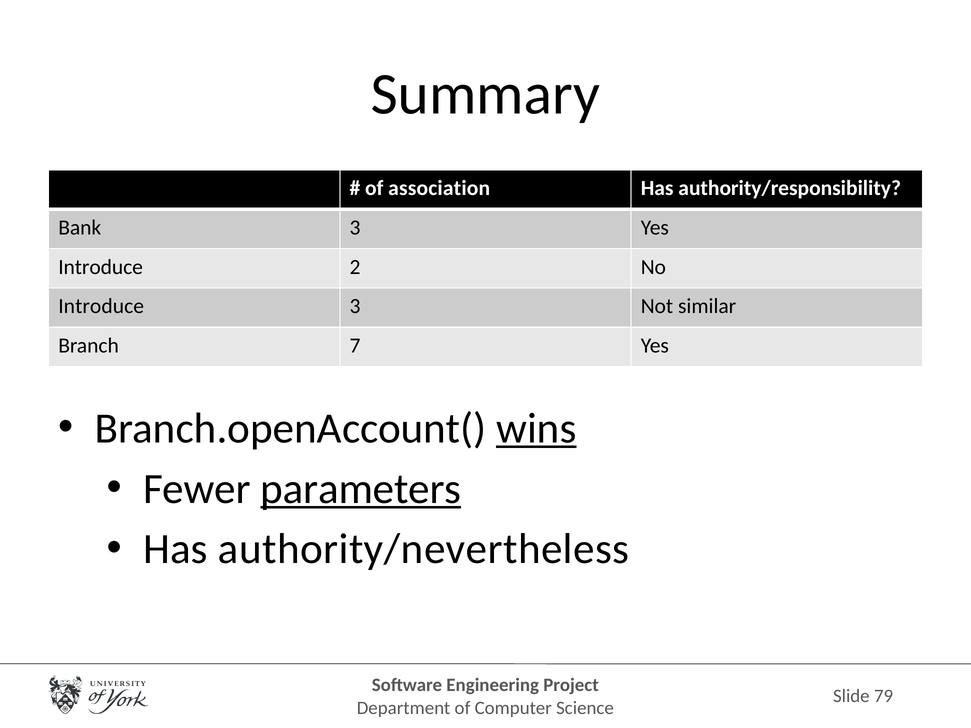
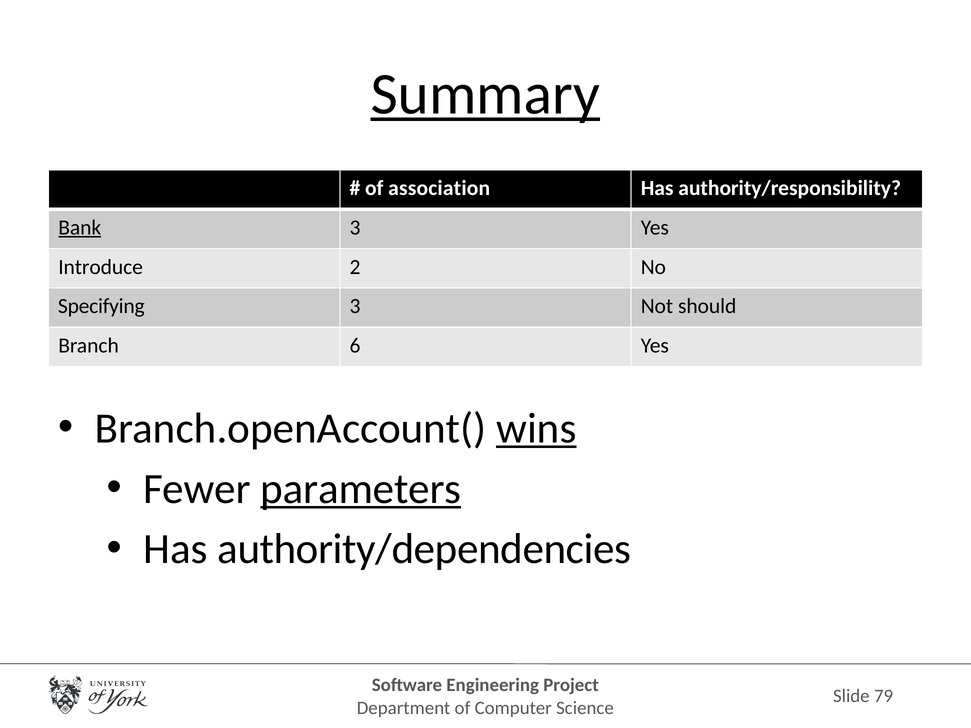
Summary underline: none -> present
Bank underline: none -> present
Introduce at (101, 306): Introduce -> Specifying
similar: similar -> should
7: 7 -> 6
authority/nevertheless: authority/nevertheless -> authority/dependencies
